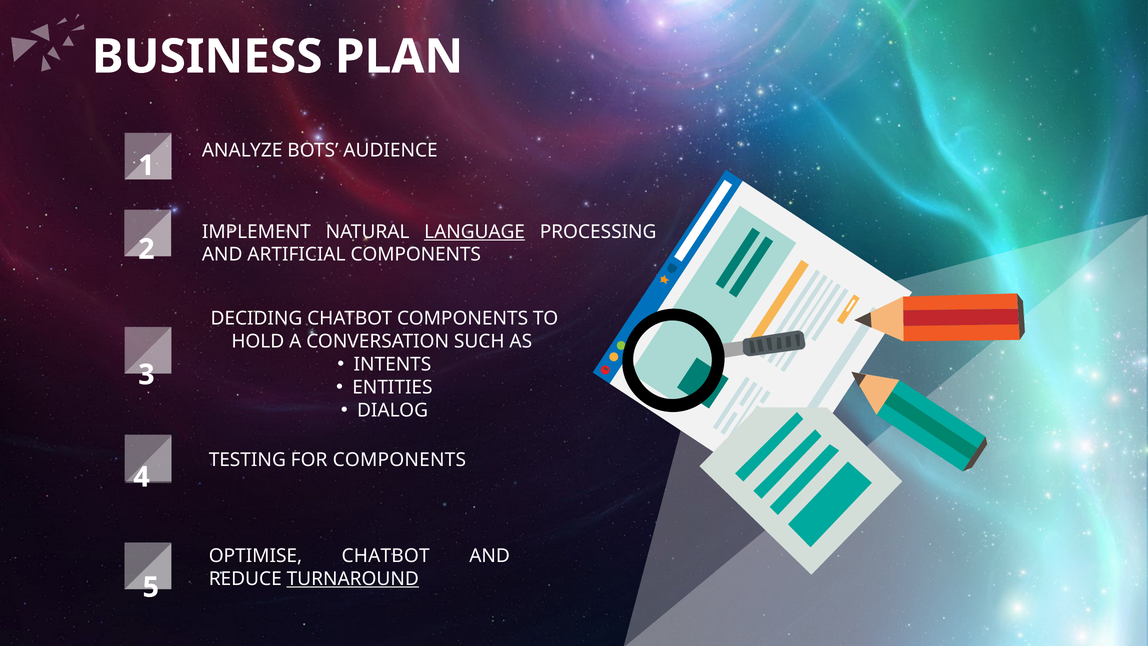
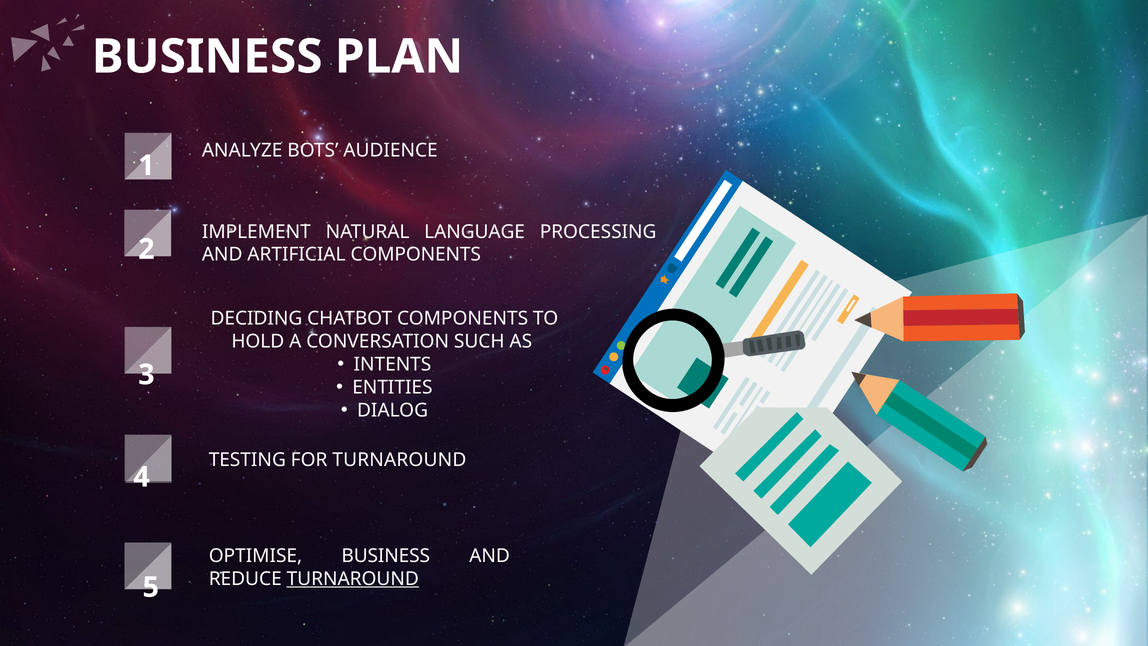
LANGUAGE underline: present -> none
FOR COMPONENTS: COMPONENTS -> TURNAROUND
OPTIMISE CHATBOT: CHATBOT -> BUSINESS
